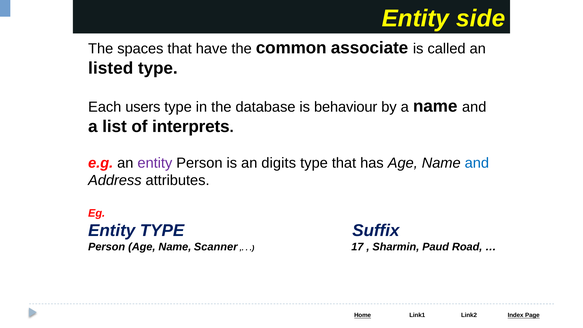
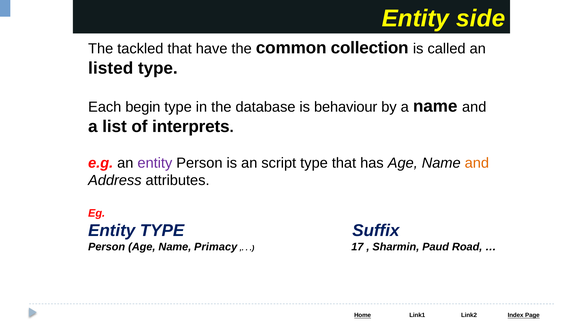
spaces: spaces -> tackled
associate: associate -> collection
users: users -> begin
digits: digits -> script
and at (477, 163) colour: blue -> orange
Scanner: Scanner -> Primacy
